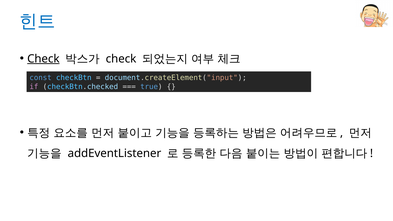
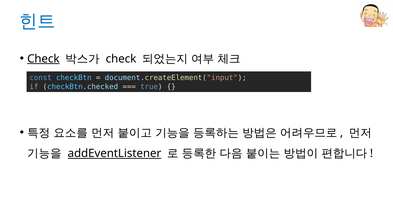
addEventListener underline: none -> present
